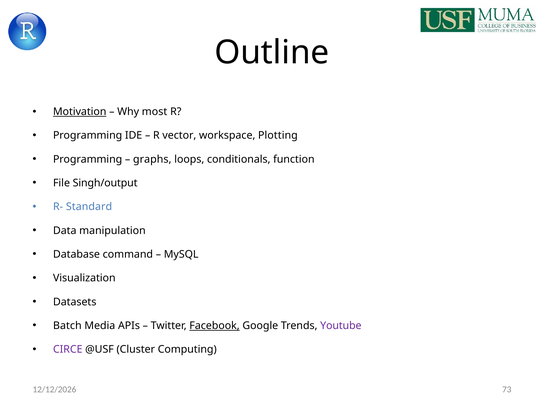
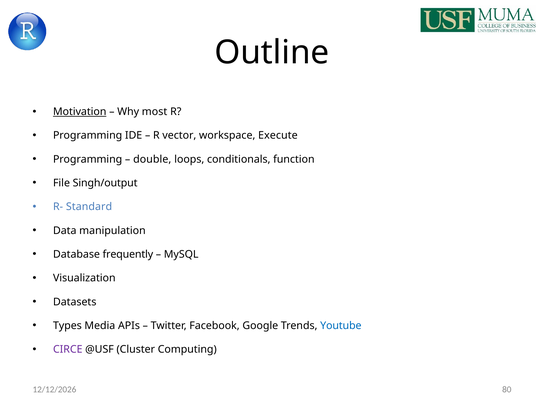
Plotting: Plotting -> Execute
graphs: graphs -> double
command: command -> frequently
Batch: Batch -> Types
Facebook underline: present -> none
Youtube colour: purple -> blue
73: 73 -> 80
